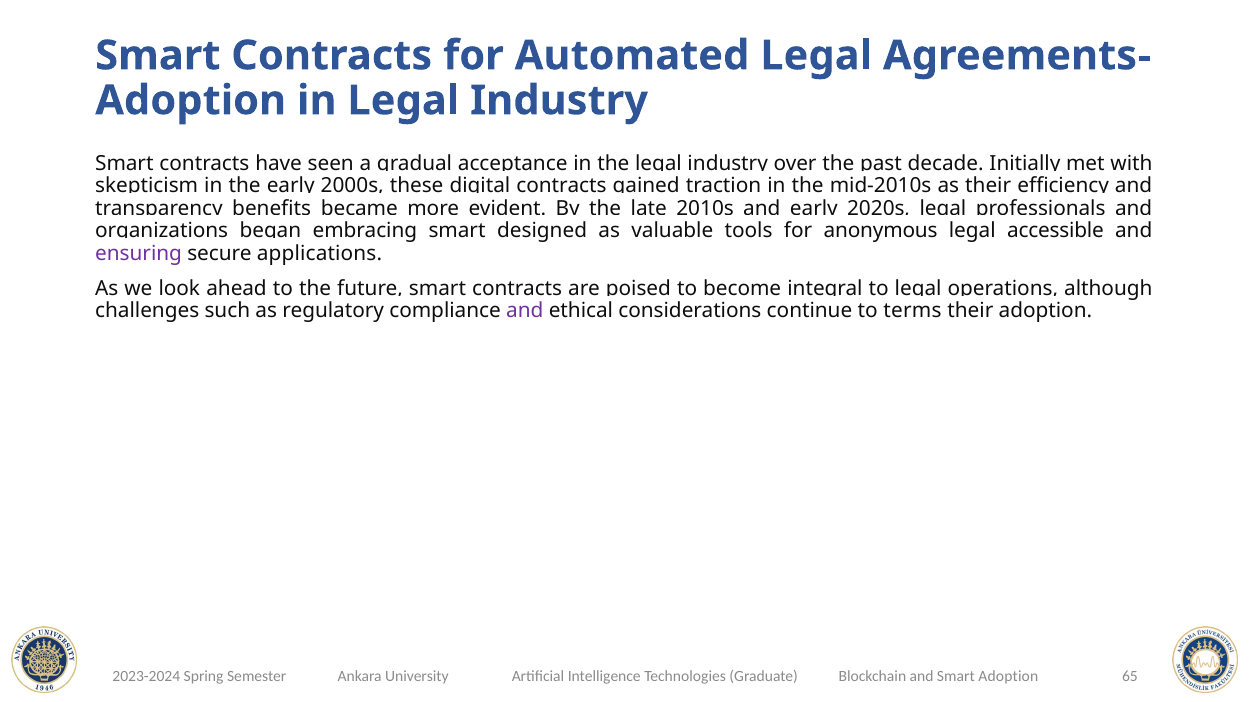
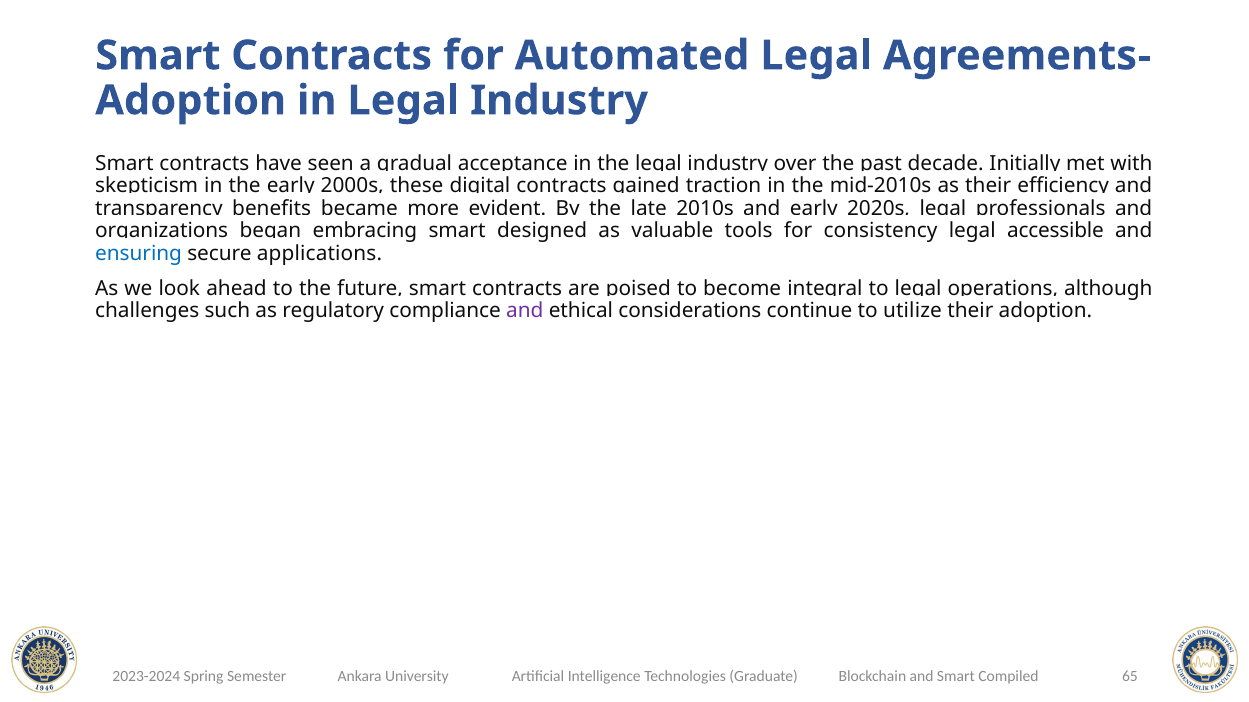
anonymous: anonymous -> consistency
ensuring colour: purple -> blue
terms: terms -> utilize
Smart Adoption: Adoption -> Compiled
